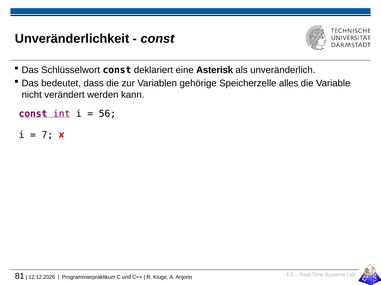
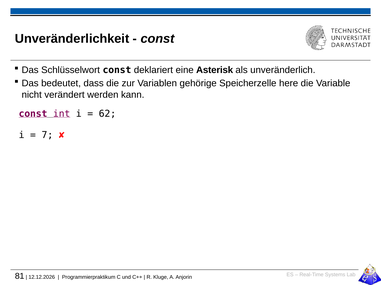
alles: alles -> here
56: 56 -> 62
